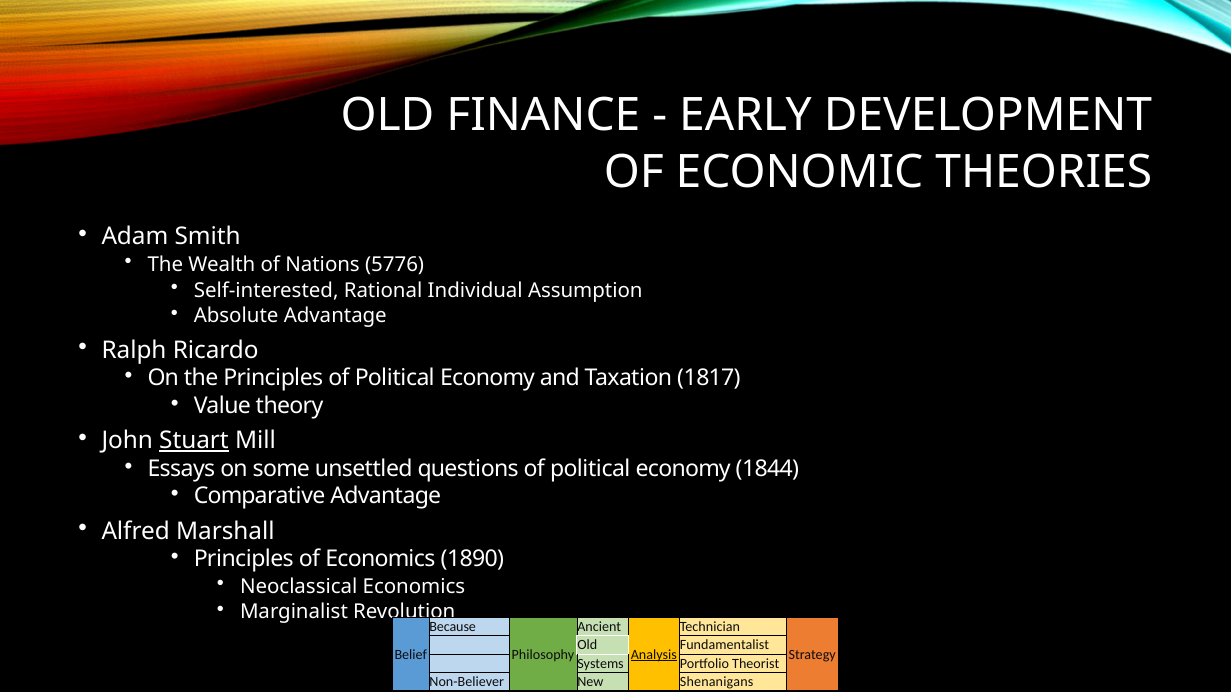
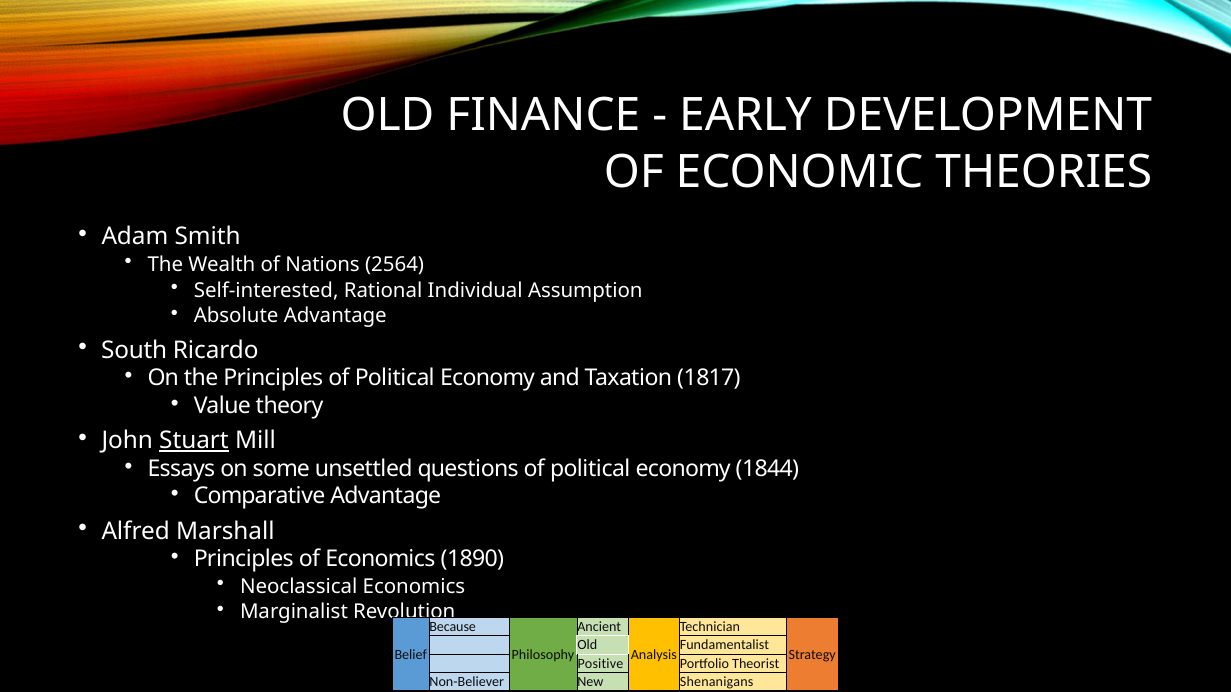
5776: 5776 -> 2564
Ralph: Ralph -> South
Analysis underline: present -> none
Systems: Systems -> Positive
